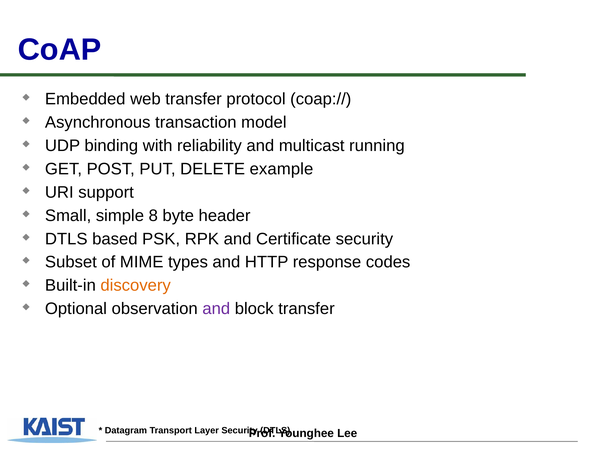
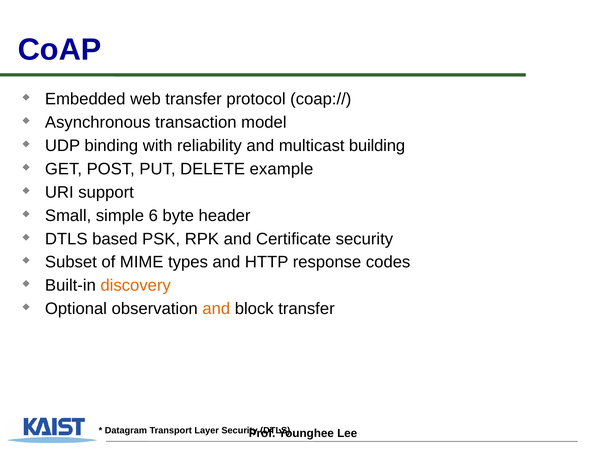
running: running -> building
8: 8 -> 6
and at (216, 309) colour: purple -> orange
